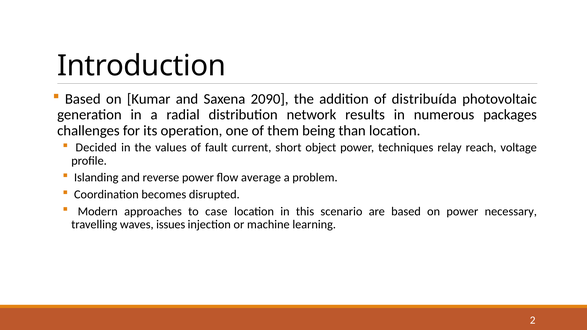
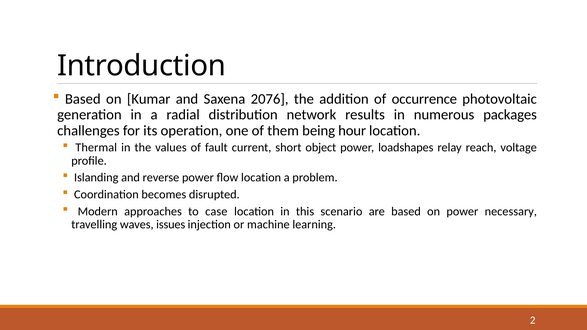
2090: 2090 -> 2076
distribuída: distribuída -> occurrence
than: than -> hour
Decided: Decided -> Thermal
techniques: techniques -> loadshapes
flow average: average -> location
